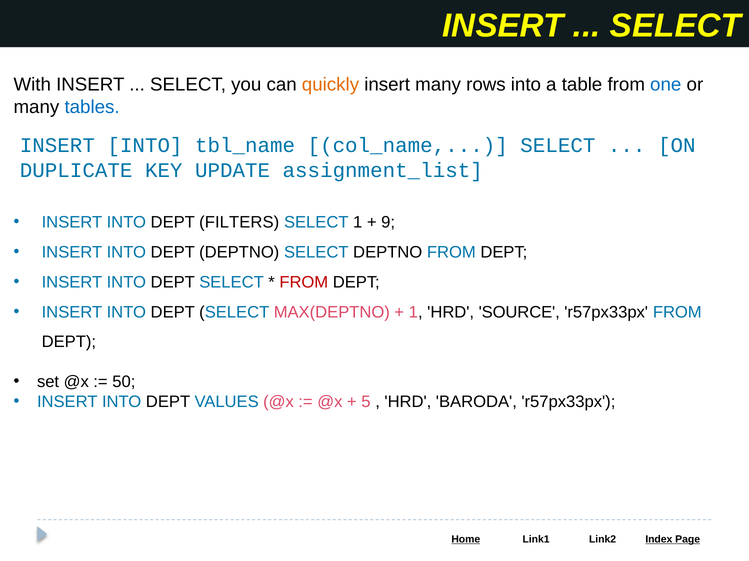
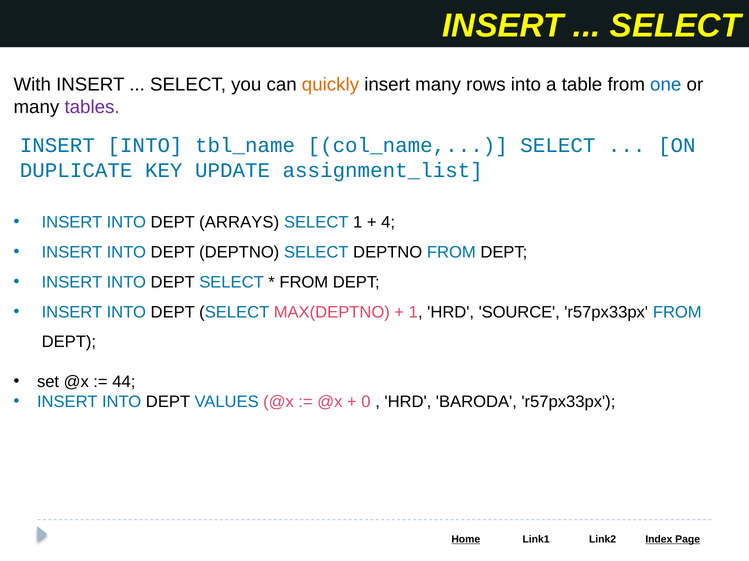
tables colour: blue -> purple
FILTERS: FILTERS -> ARRAYS
9: 9 -> 4
FROM at (304, 283) colour: red -> black
50: 50 -> 44
5: 5 -> 0
